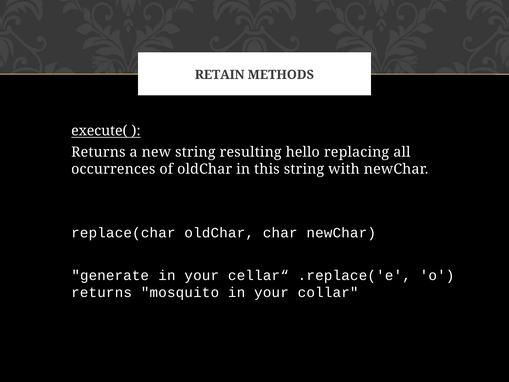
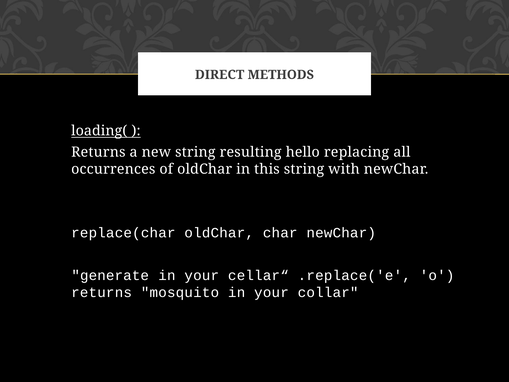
RETAIN: RETAIN -> DIRECT
execute(: execute( -> loading(
